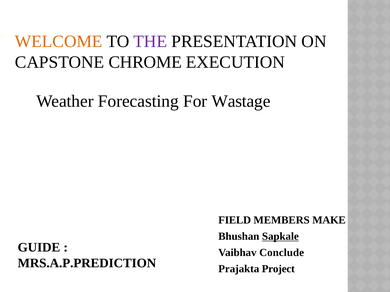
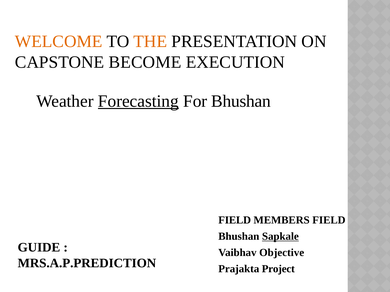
THE colour: purple -> orange
CHROME: CHROME -> BECOME
Forecasting underline: none -> present
For Wastage: Wastage -> Bhushan
MEMBERS MAKE: MAKE -> FIELD
Conclude: Conclude -> Objective
